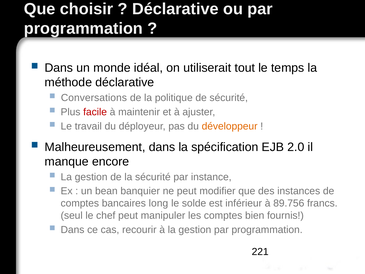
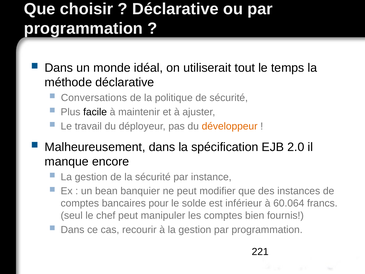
facile colour: red -> black
long: long -> pour
89.756: 89.756 -> 60.064
